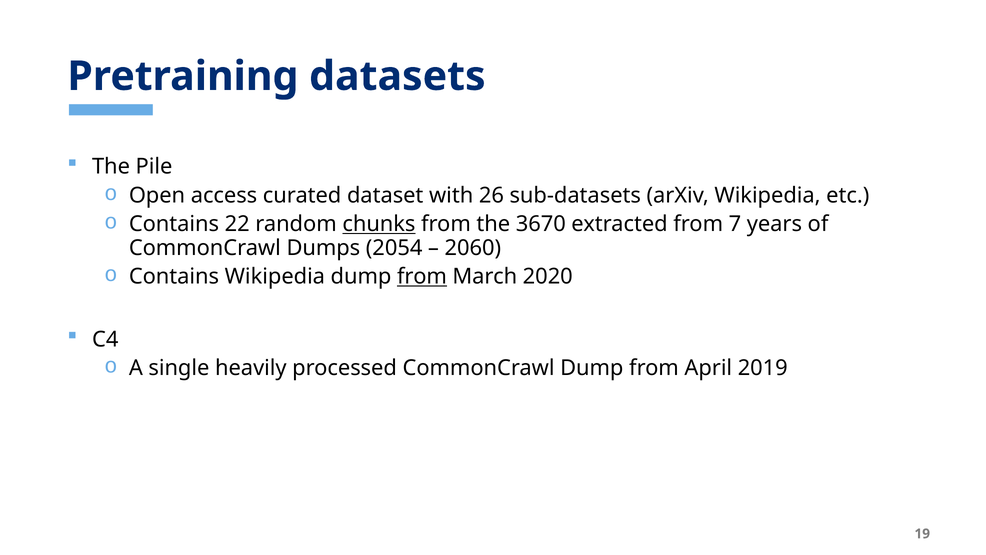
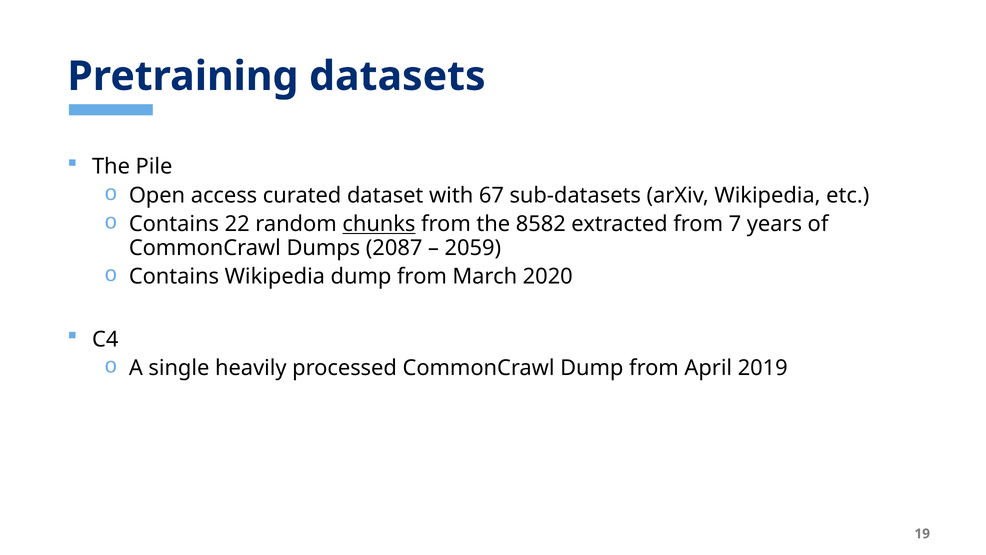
26: 26 -> 67
3670: 3670 -> 8582
2054: 2054 -> 2087
2060: 2060 -> 2059
from at (422, 276) underline: present -> none
